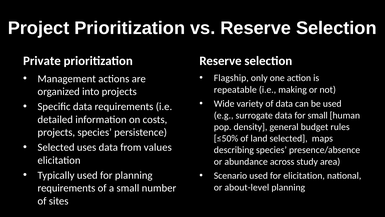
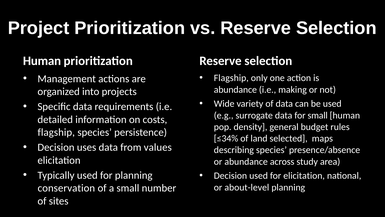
Private at (42, 61): Private -> Human
repeatable at (235, 89): repeatable -> abundance
projects at (56, 132): projects -> flagship
≤50%: ≤50% -> ≤34%
Selected at (56, 147): Selected -> Decision
Scenario at (230, 175): Scenario -> Decision
requirements at (66, 188): requirements -> conservation
